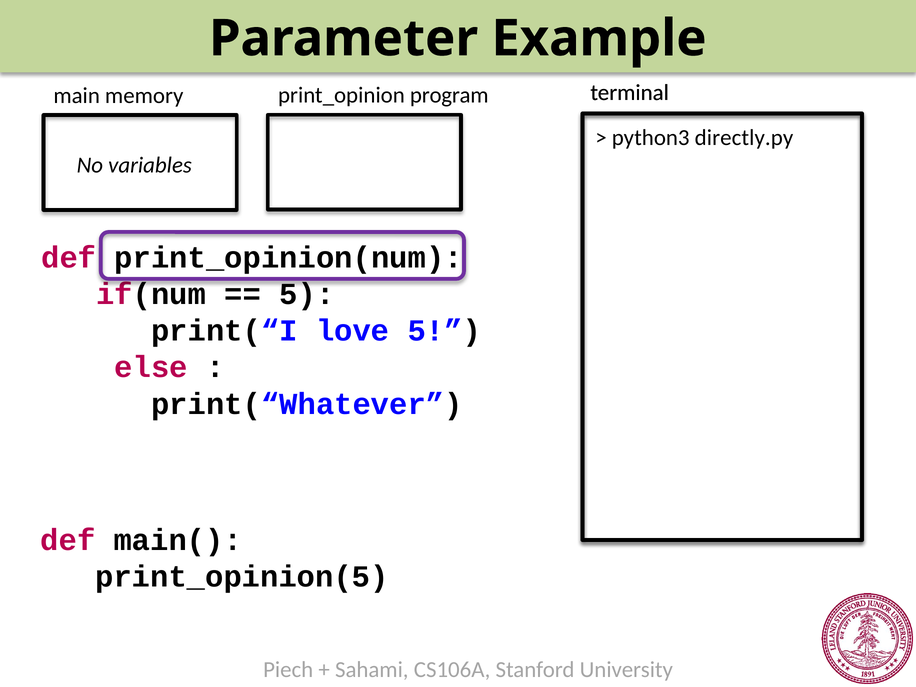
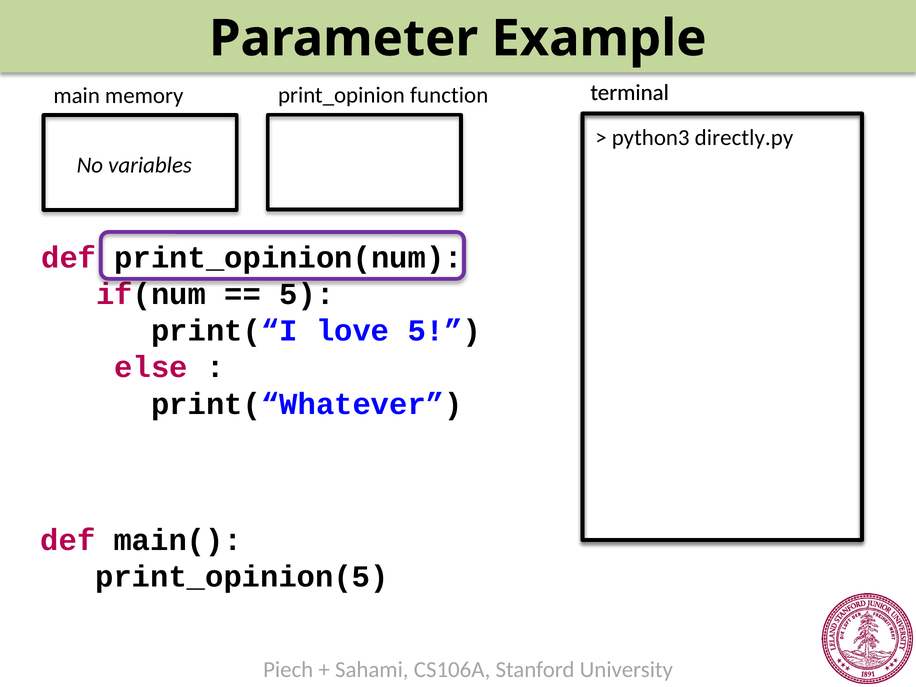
program: program -> function
